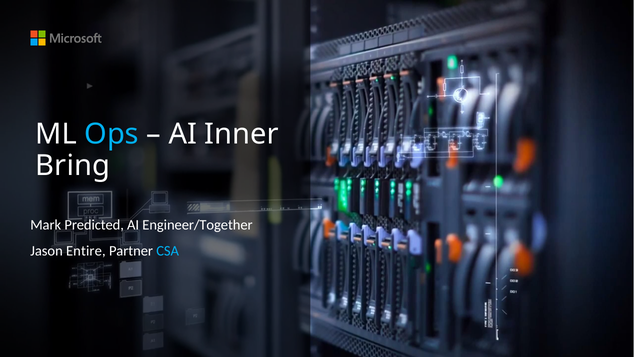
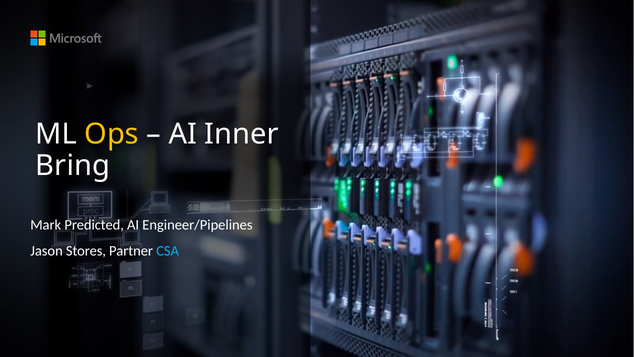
Ops colour: light blue -> yellow
Engineer/Together: Engineer/Together -> Engineer/Pipelines
Entire: Entire -> Stores
